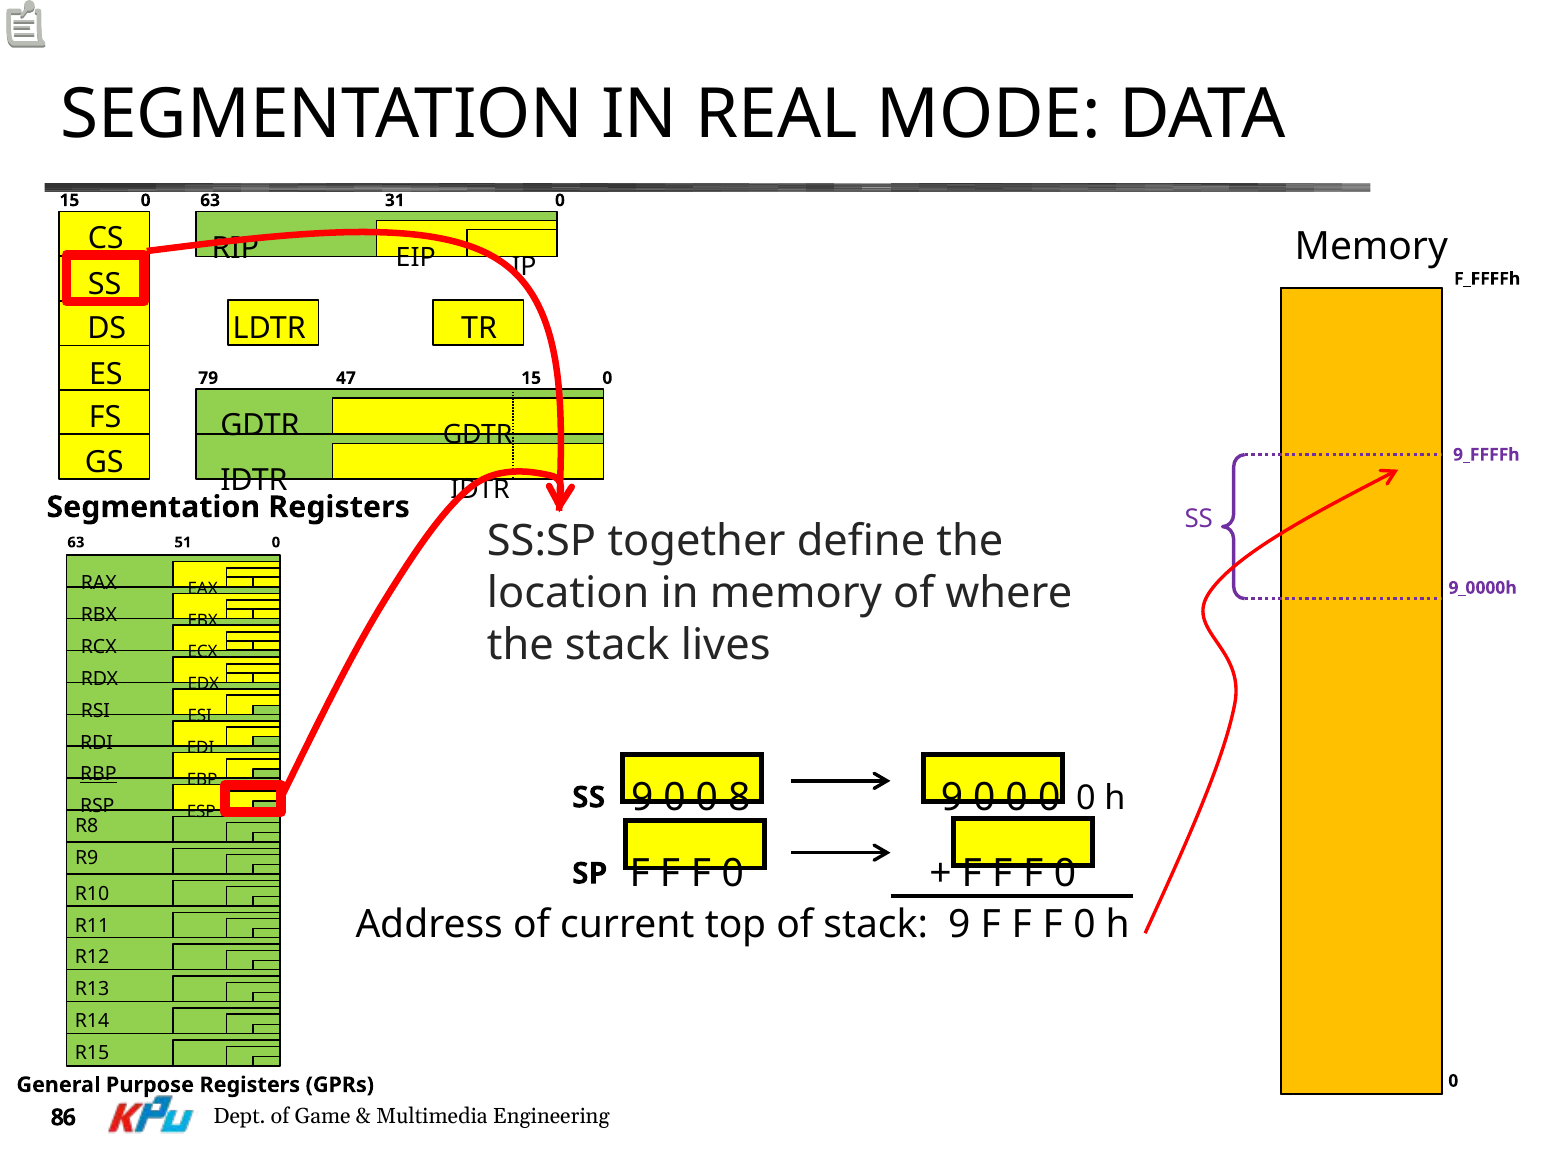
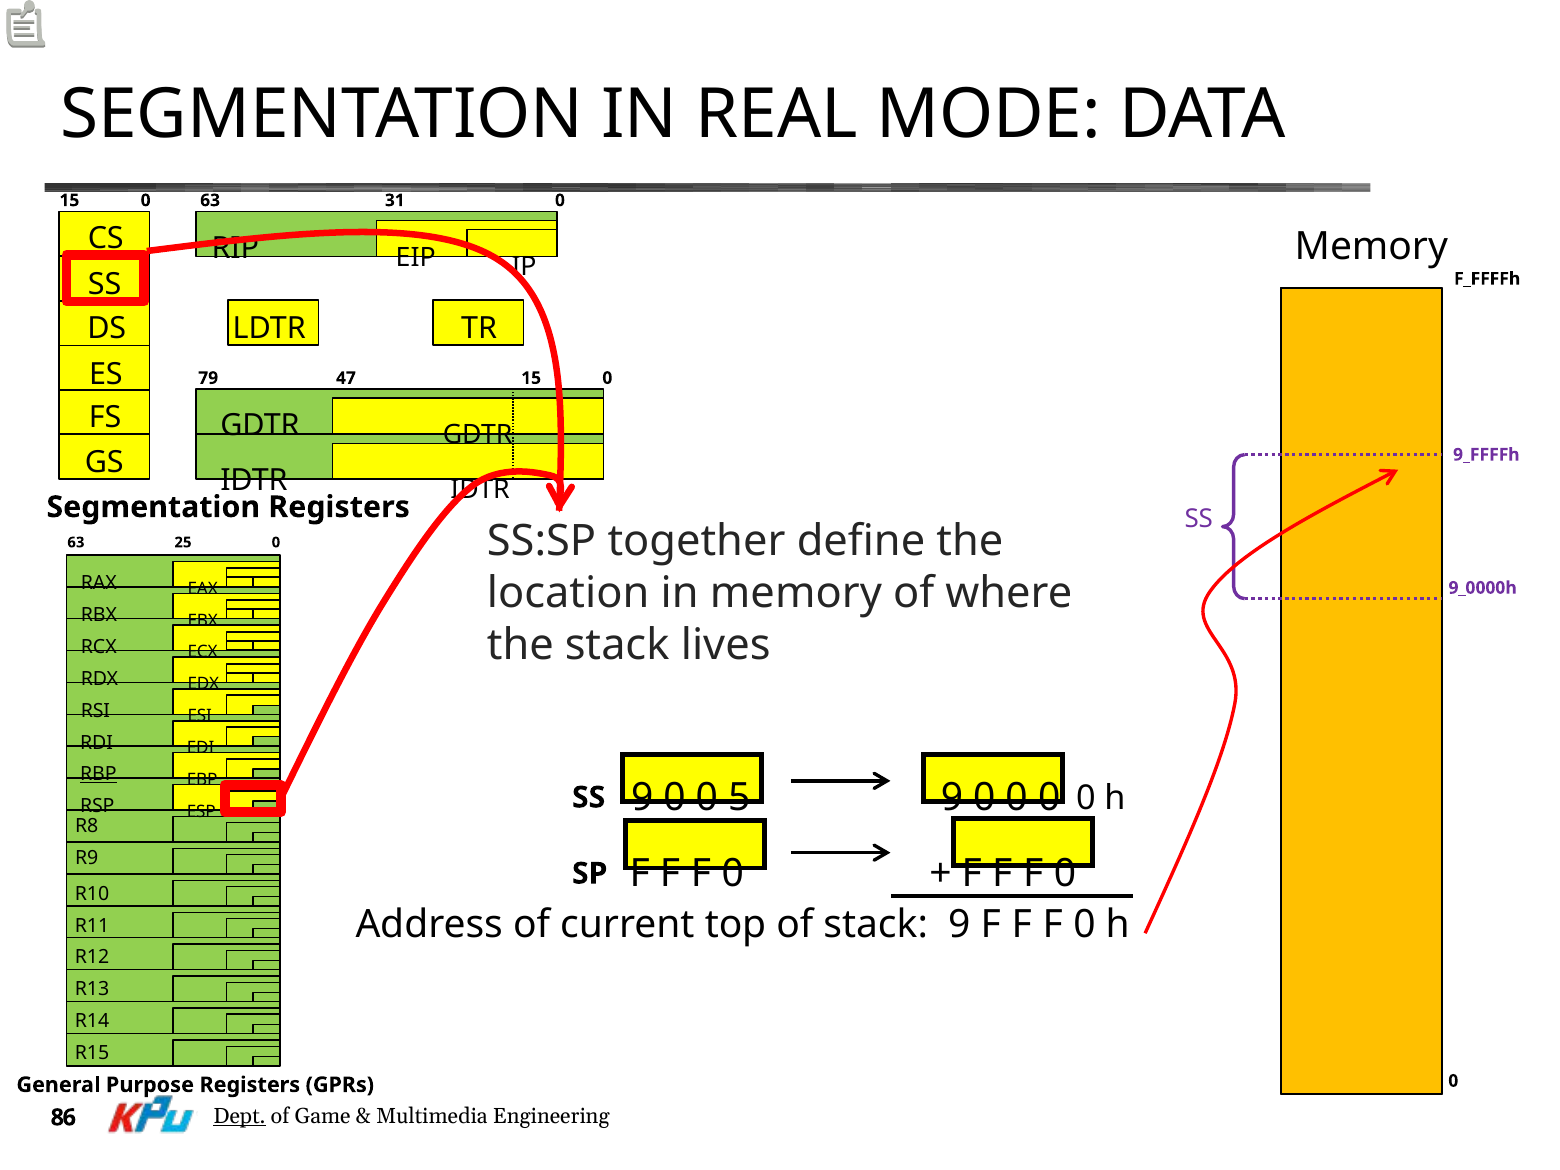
51: 51 -> 25
8: 8 -> 5
Dept underline: none -> present
